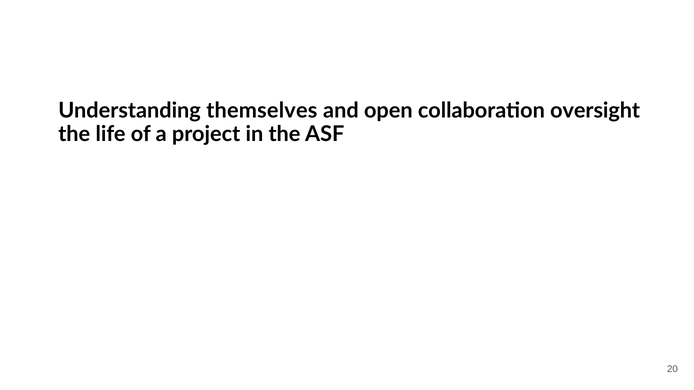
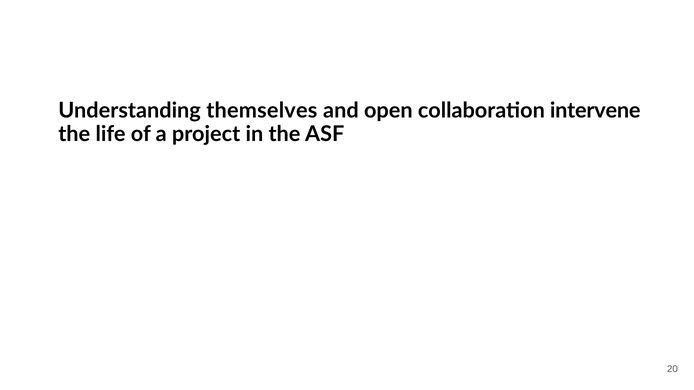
oversight: oversight -> intervene
